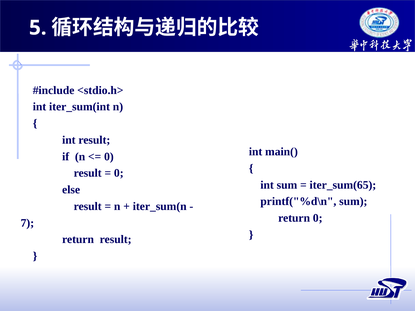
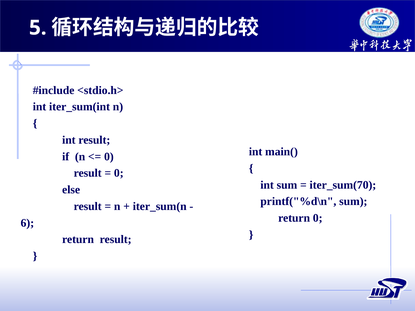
iter_sum(65: iter_sum(65 -> iter_sum(70
7: 7 -> 6
